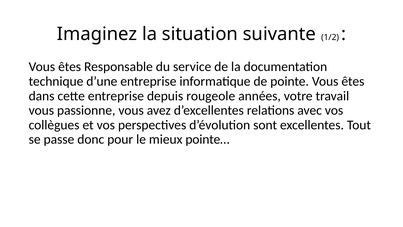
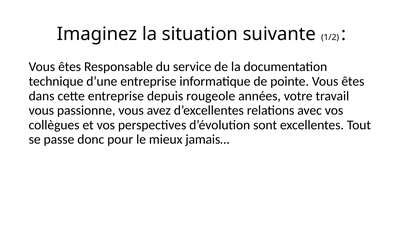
pointe…: pointe… -> jamais…
